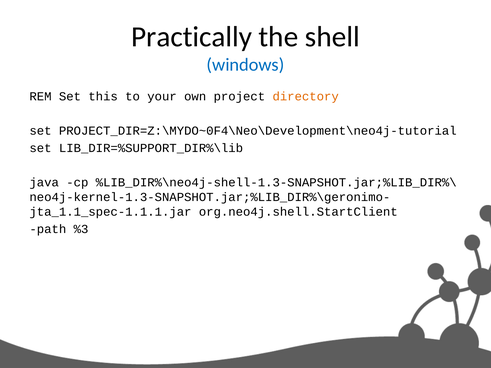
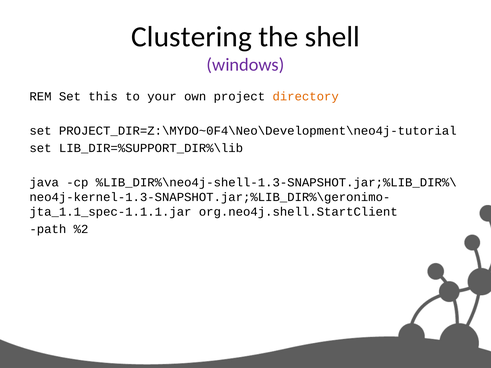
Practically: Practically -> Clustering
windows colour: blue -> purple
%3: %3 -> %2
